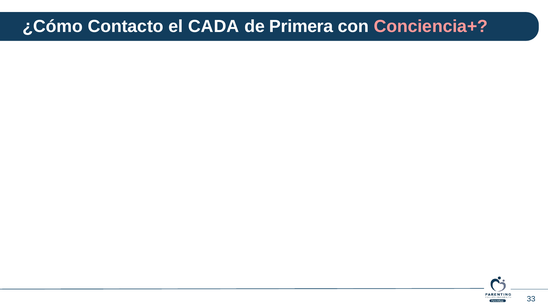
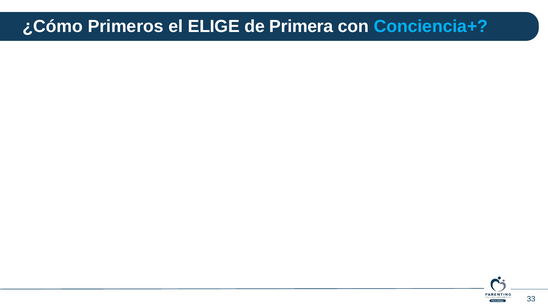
Contacto: Contacto -> Primeros
CADA: CADA -> ELIGE
Conciencia+ colour: pink -> light blue
